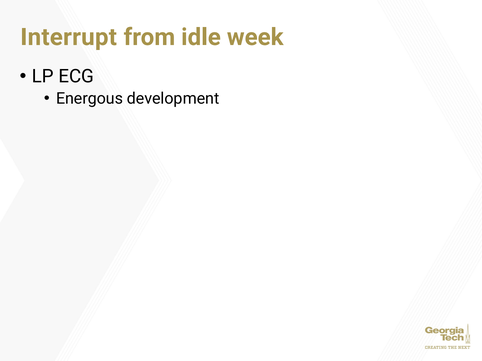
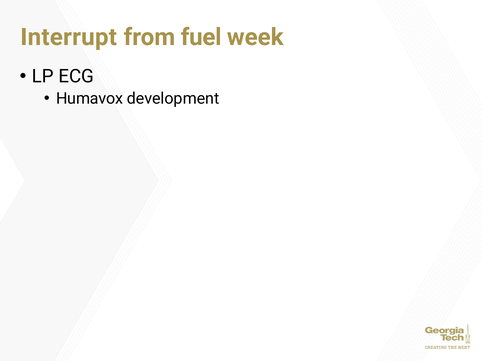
idle: idle -> fuel
Energous: Energous -> Humavox
